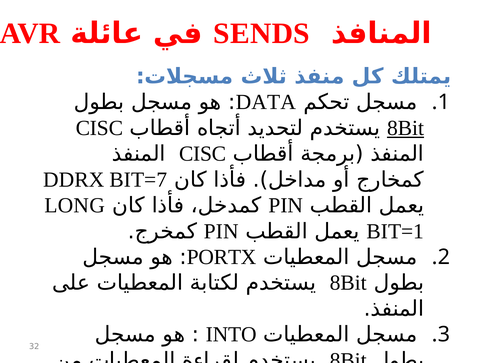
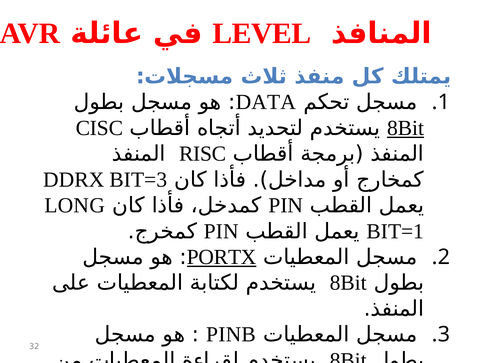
SENDS: SENDS -> LEVEL
CISC at (203, 154): CISC -> RISC
BIT=7: BIT=7 -> BIT=3
PORTX underline: none -> present
INTO: INTO -> PINB
